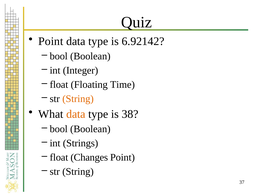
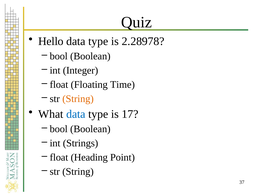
Point at (51, 41): Point -> Hello
6.92142: 6.92142 -> 2.28978
data at (76, 114) colour: orange -> blue
38: 38 -> 17
Changes: Changes -> Heading
